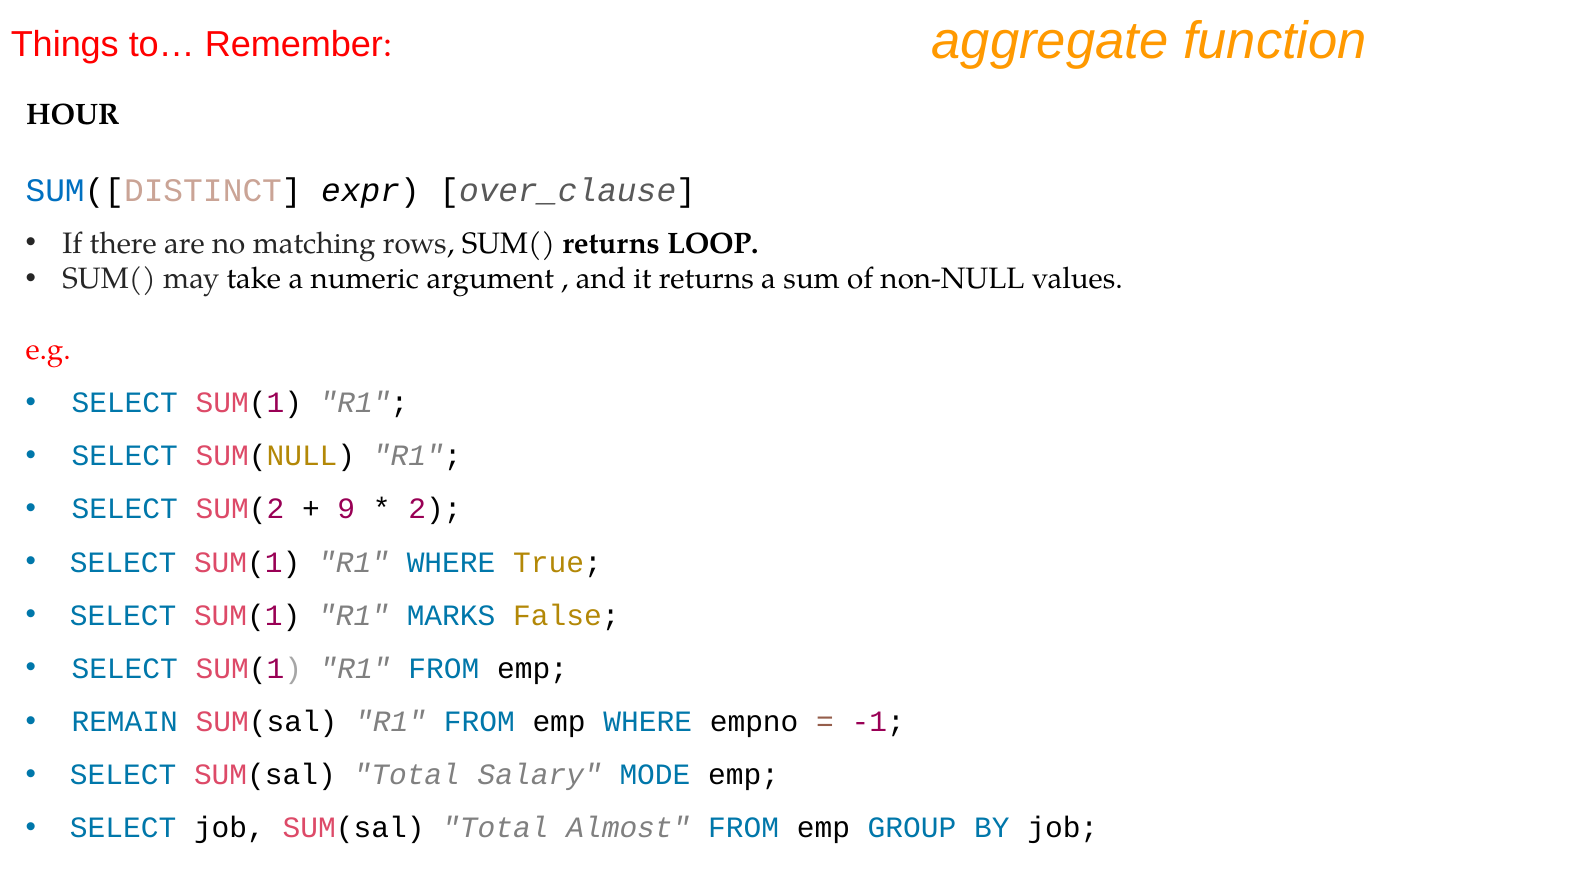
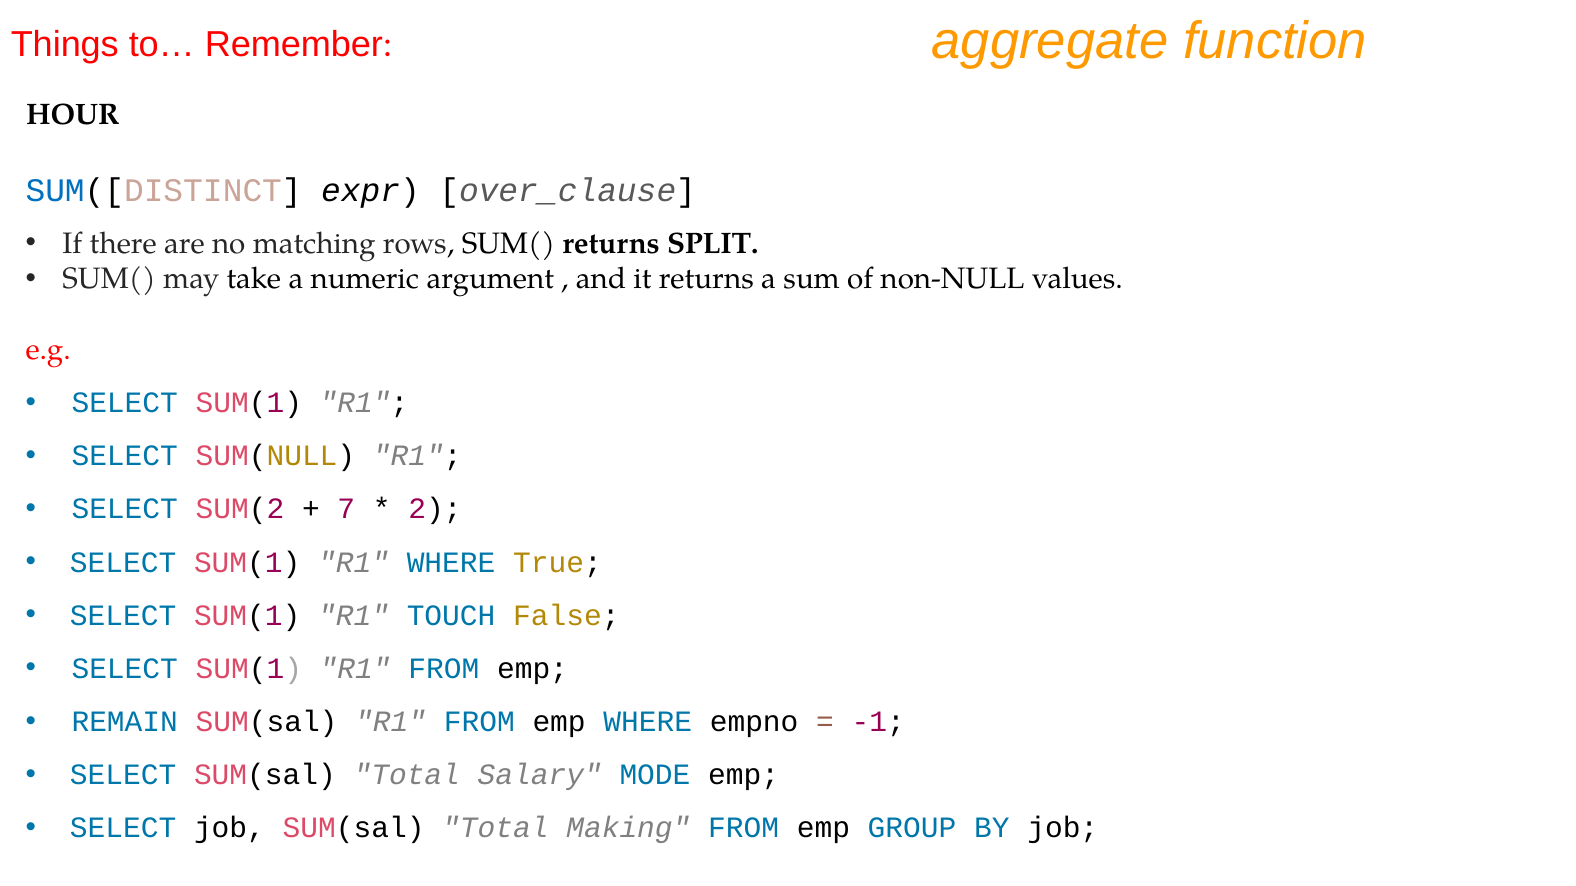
LOOP: LOOP -> SPLIT
9: 9 -> 7
MARKS: MARKS -> TOUCH
Almost: Almost -> Making
